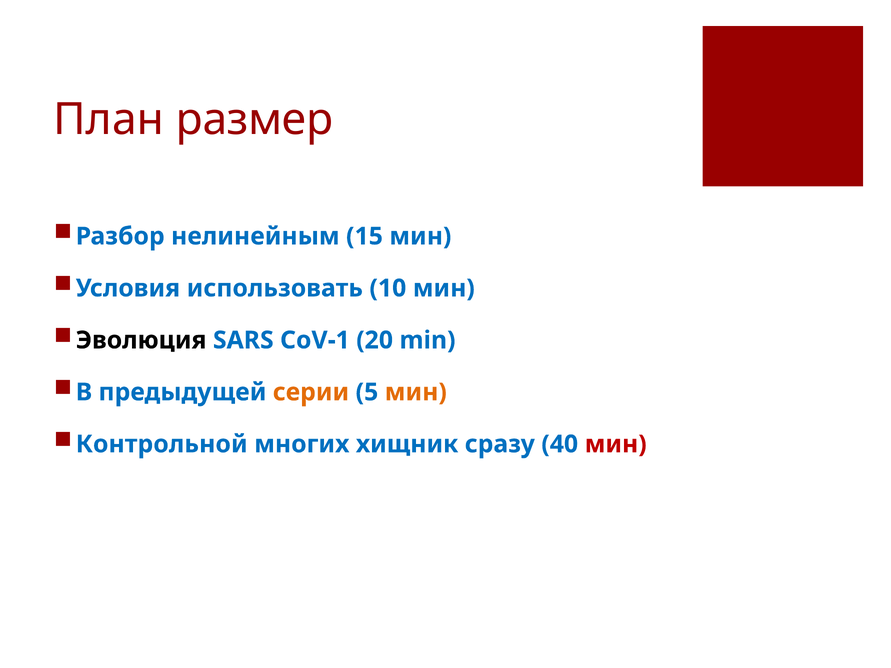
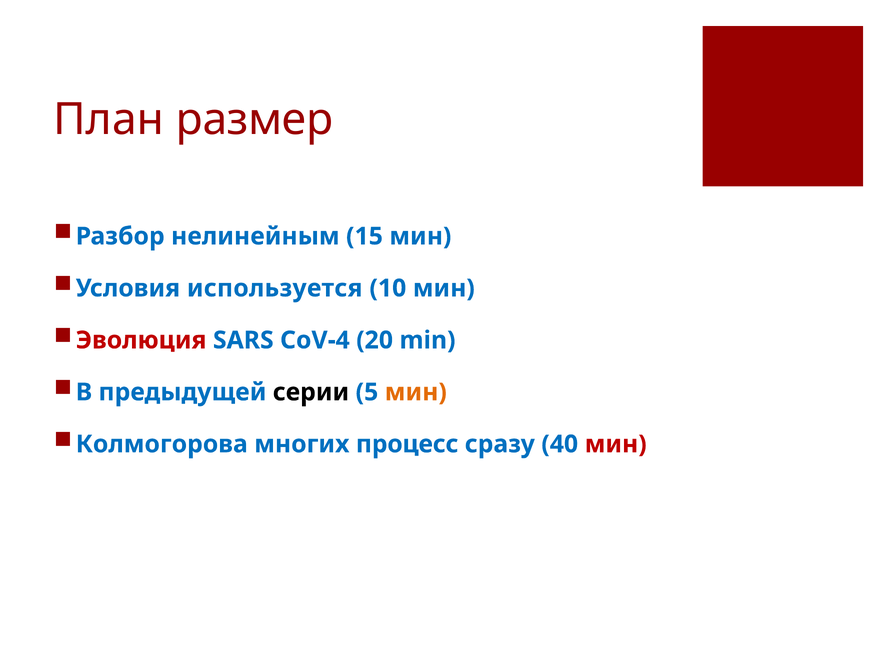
использовать: использовать -> используется
Эволюция colour: black -> red
CoV-1: CoV-1 -> CoV-4
серии colour: orange -> black
Контрольной: Контрольной -> Колмогорова
хищник: хищник -> процесс
